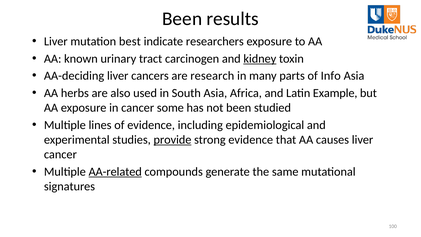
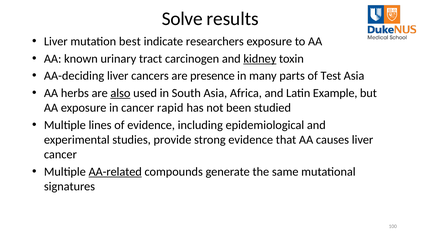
Been at (182, 19): Been -> Solve
research: research -> presence
Info: Info -> Test
also underline: none -> present
some: some -> rapid
provide underline: present -> none
